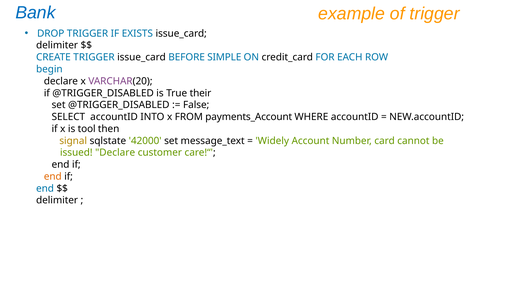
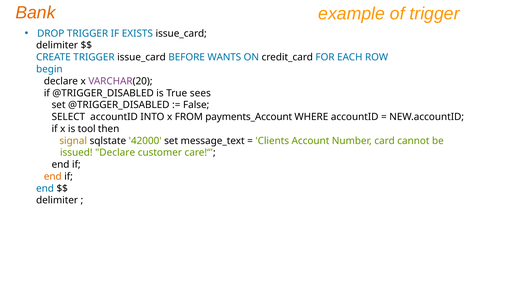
Bank colour: blue -> orange
SIMPLE: SIMPLE -> WANTS
their: their -> sees
Widely: Widely -> Clients
